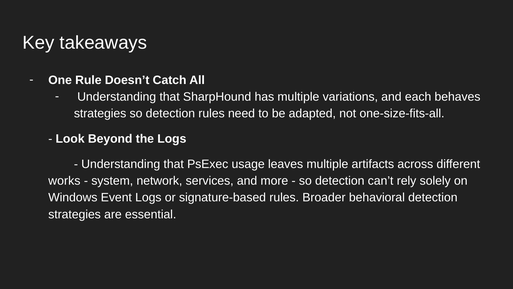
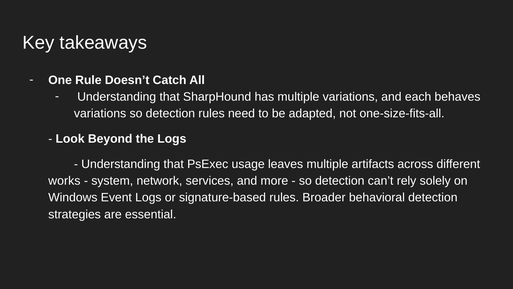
strategies at (100, 113): strategies -> variations
